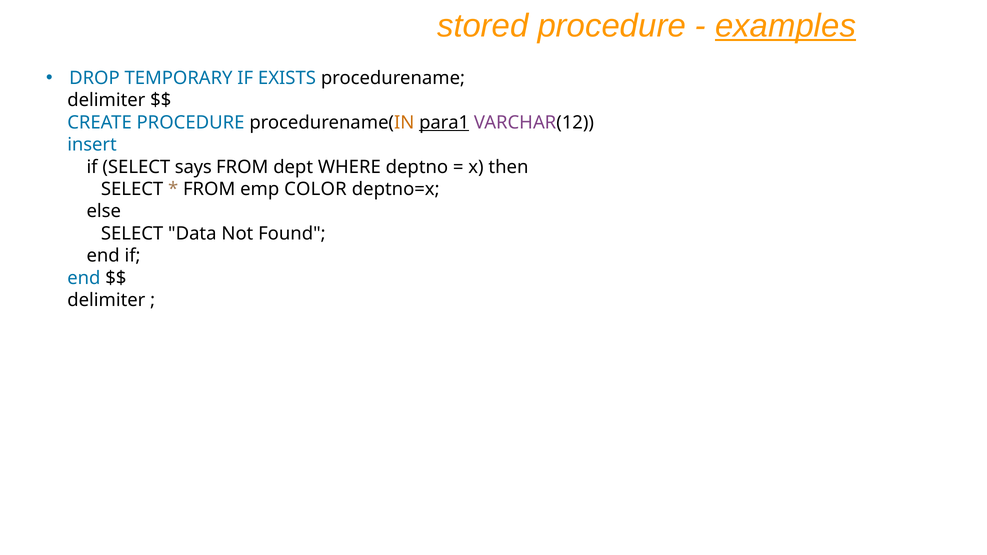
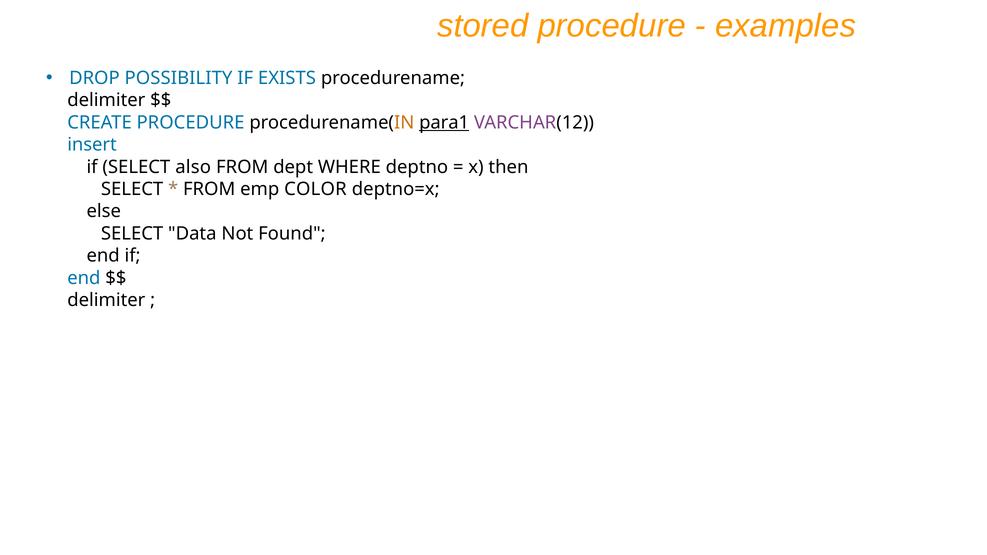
examples underline: present -> none
TEMPORARY: TEMPORARY -> POSSIBILITY
says: says -> also
